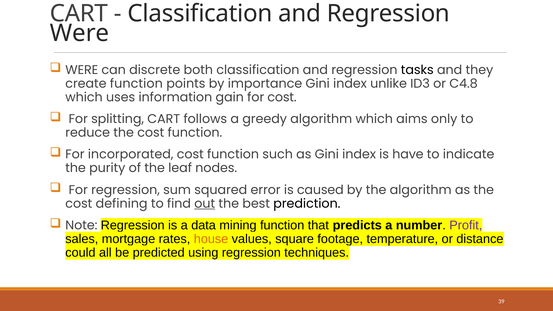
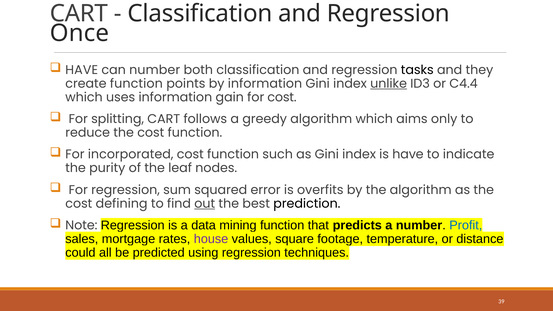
Were at (80, 33): Were -> Once
WERE at (82, 70): WERE -> HAVE
can discrete: discrete -> number
by importance: importance -> information
unlike underline: none -> present
C4.8: C4.8 -> C4.4
caused: caused -> overfits
Profit colour: purple -> blue
house colour: orange -> purple
